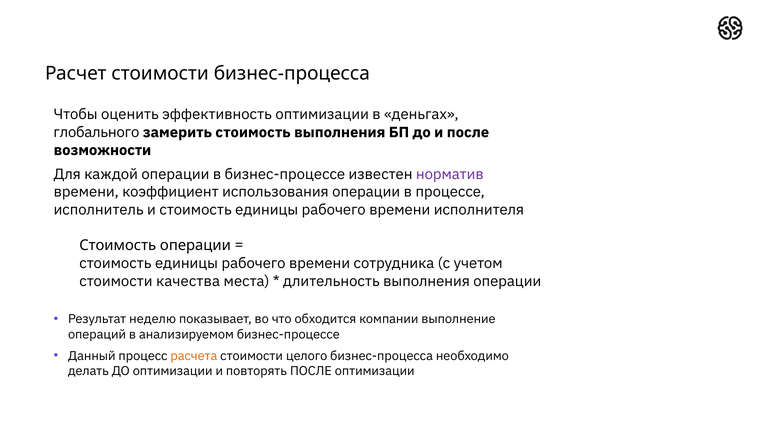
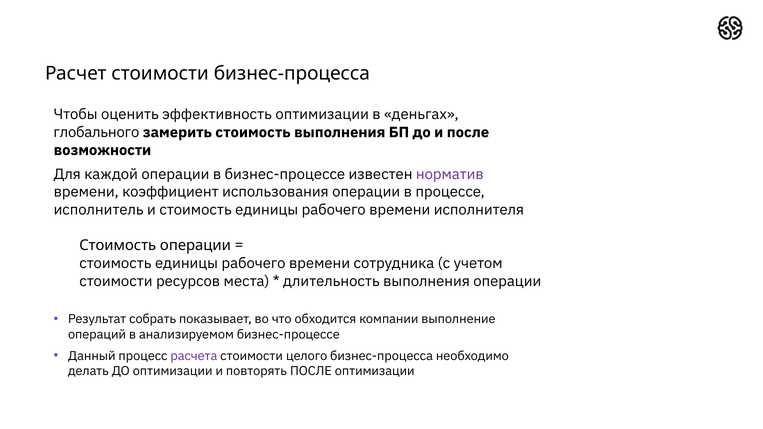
качества: качества -> ресурсов
неделю: неделю -> собрать
расчета colour: orange -> purple
